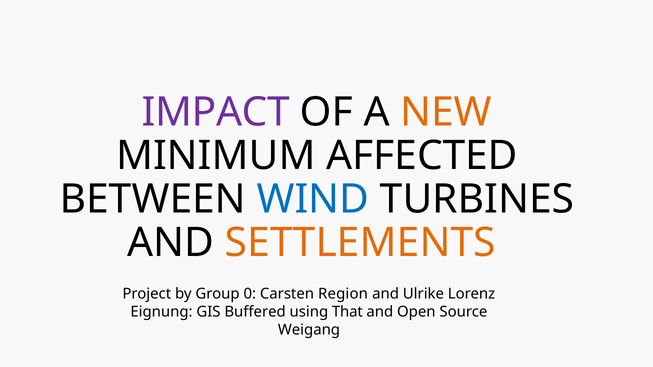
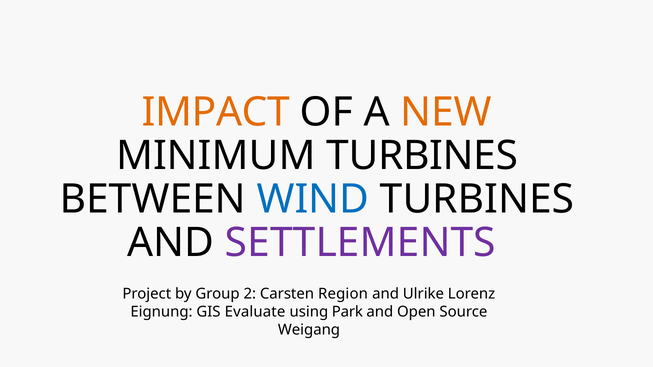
IMPACT colour: purple -> orange
MINIMUM AFFECTED: AFFECTED -> TURBINES
SETTLEMENTS colour: orange -> purple
0: 0 -> 2
Buffered: Buffered -> Evaluate
That: That -> Park
